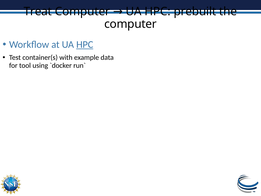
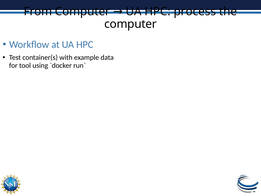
Treat: Treat -> From
prebuilt: prebuilt -> process
HPC at (85, 44) underline: present -> none
